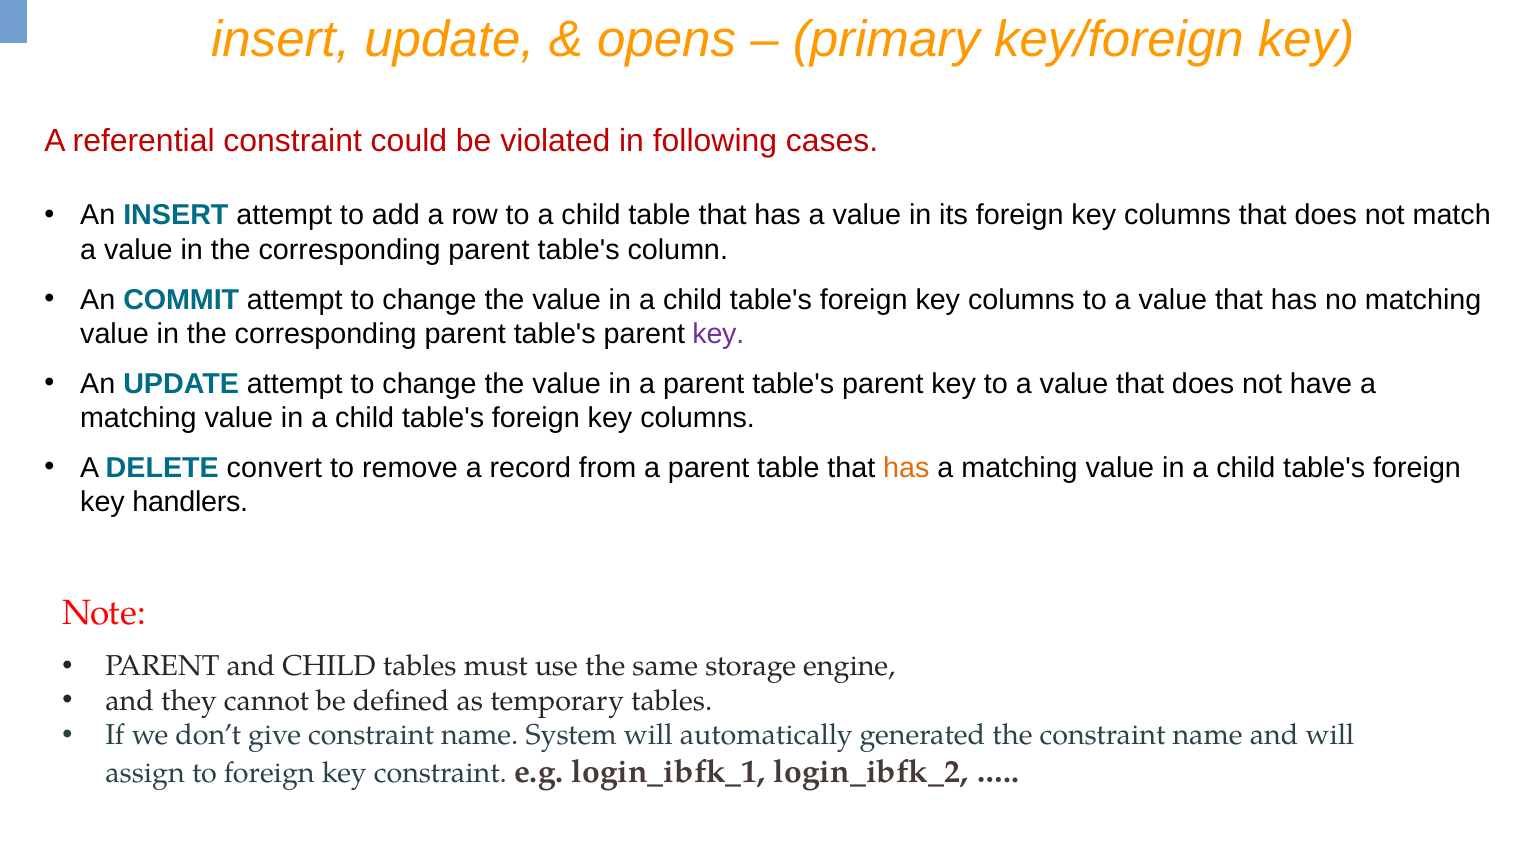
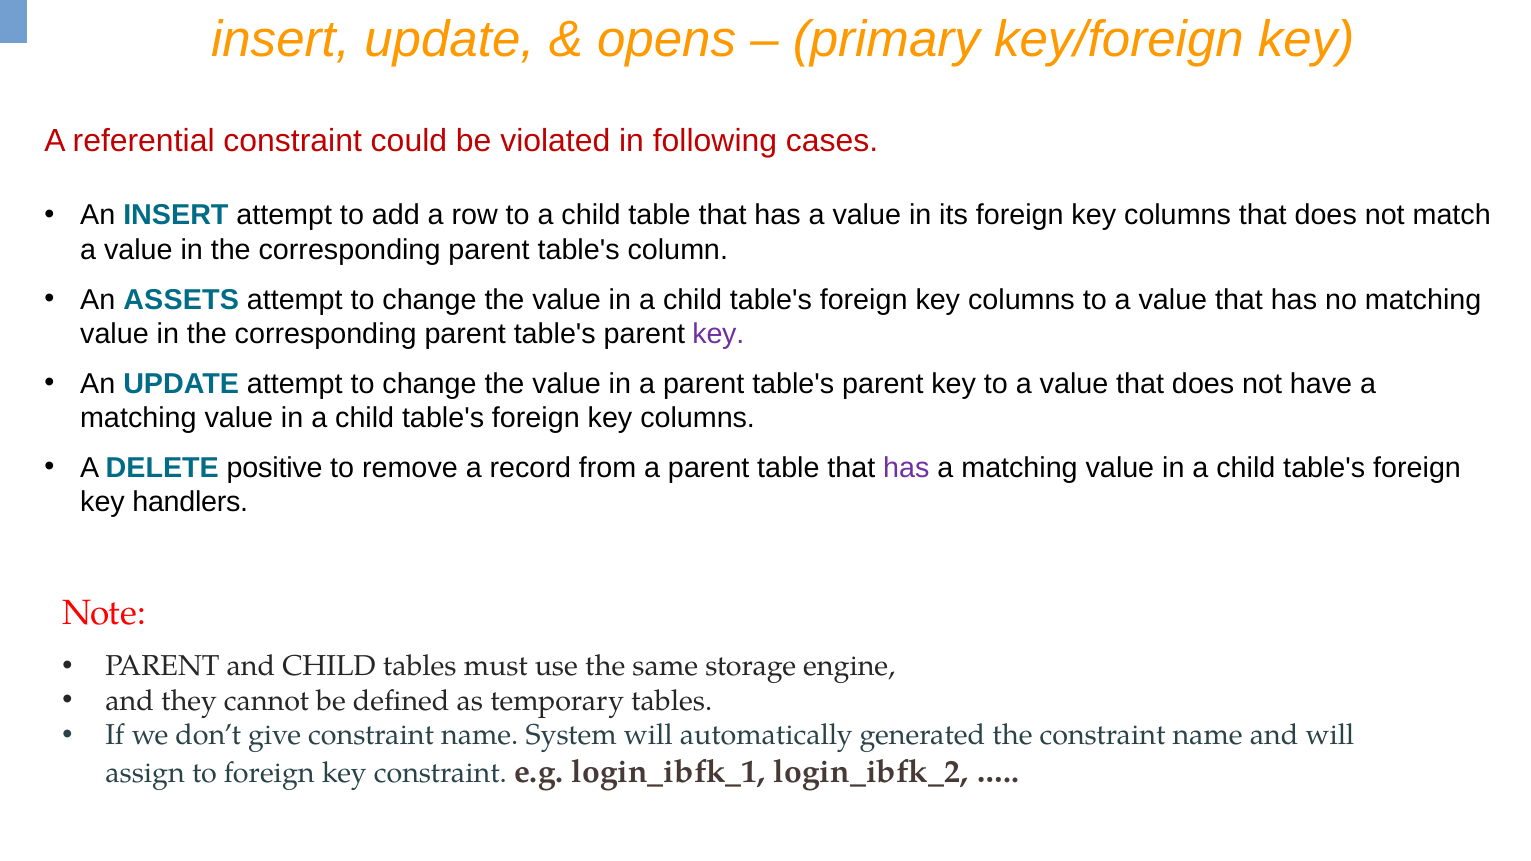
COMMIT: COMMIT -> ASSETS
convert: convert -> positive
has at (906, 468) colour: orange -> purple
